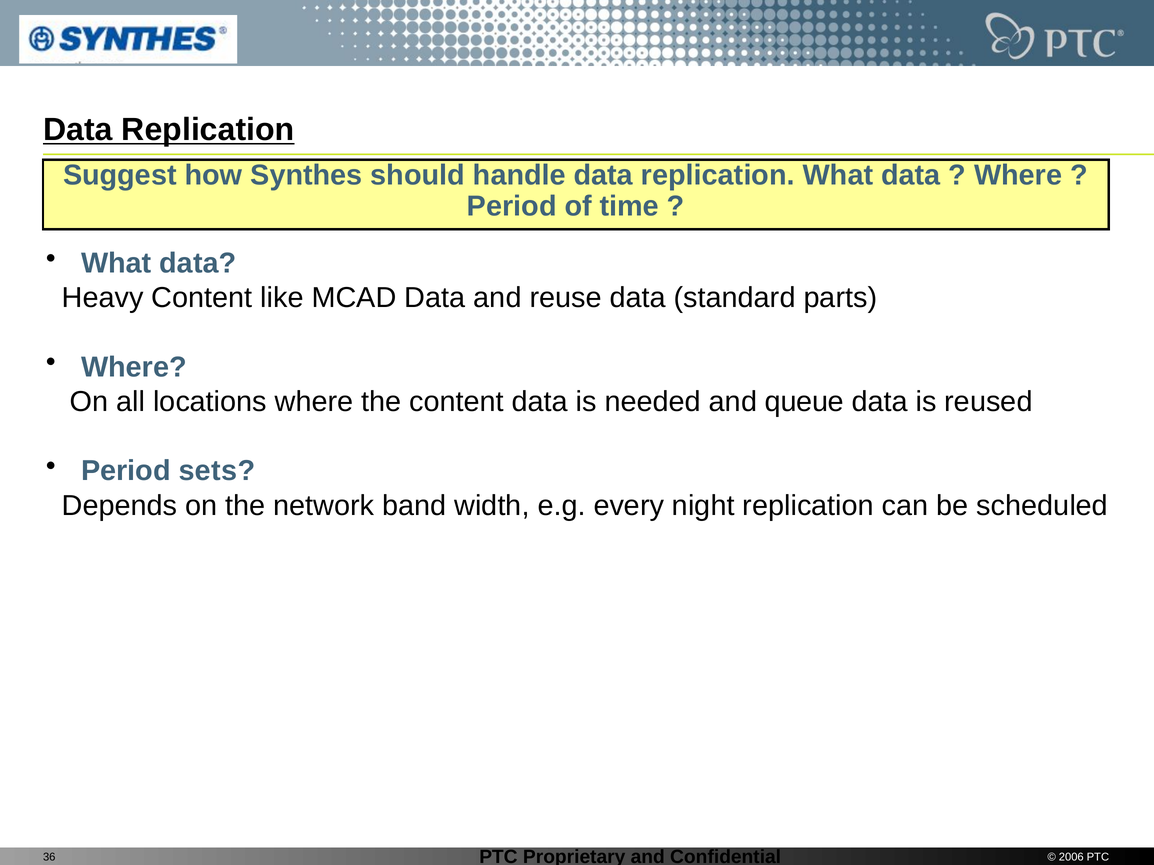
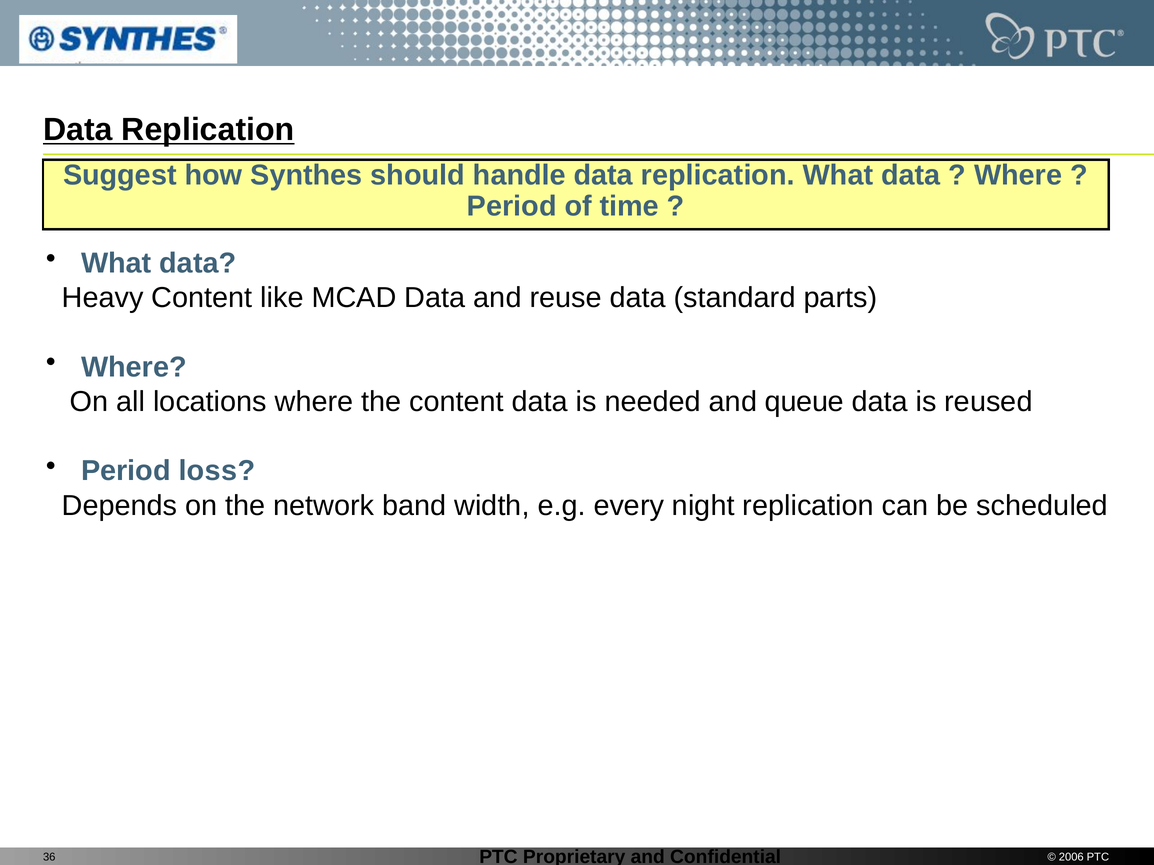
sets: sets -> loss
